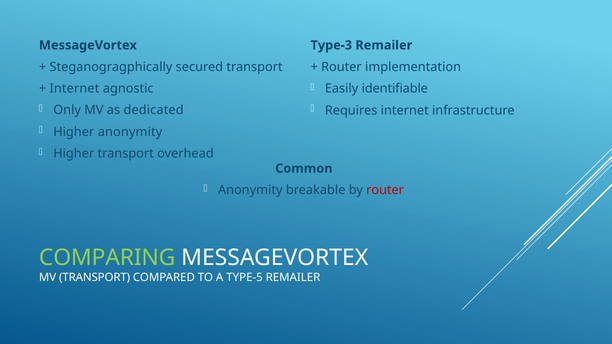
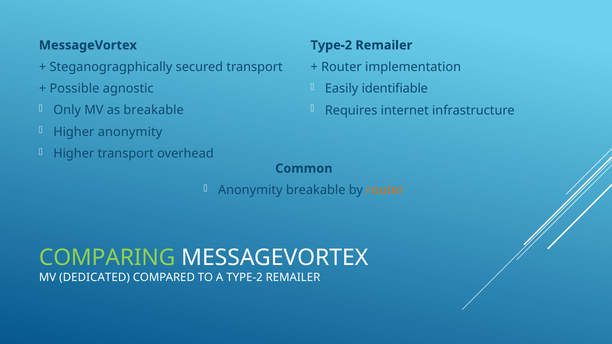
Type-3 at (331, 45): Type-3 -> Type-2
Internet at (74, 89): Internet -> Possible
as dedicated: dedicated -> breakable
router at (385, 190) colour: red -> orange
MV TRANSPORT: TRANSPORT -> DEDICATED
A TYPE-5: TYPE-5 -> TYPE-2
